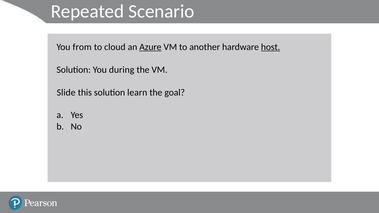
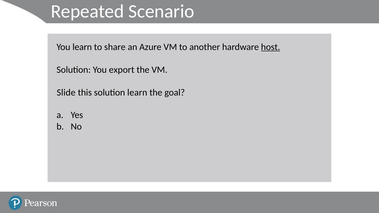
You from: from -> learn
cloud: cloud -> share
Azure underline: present -> none
during: during -> export
